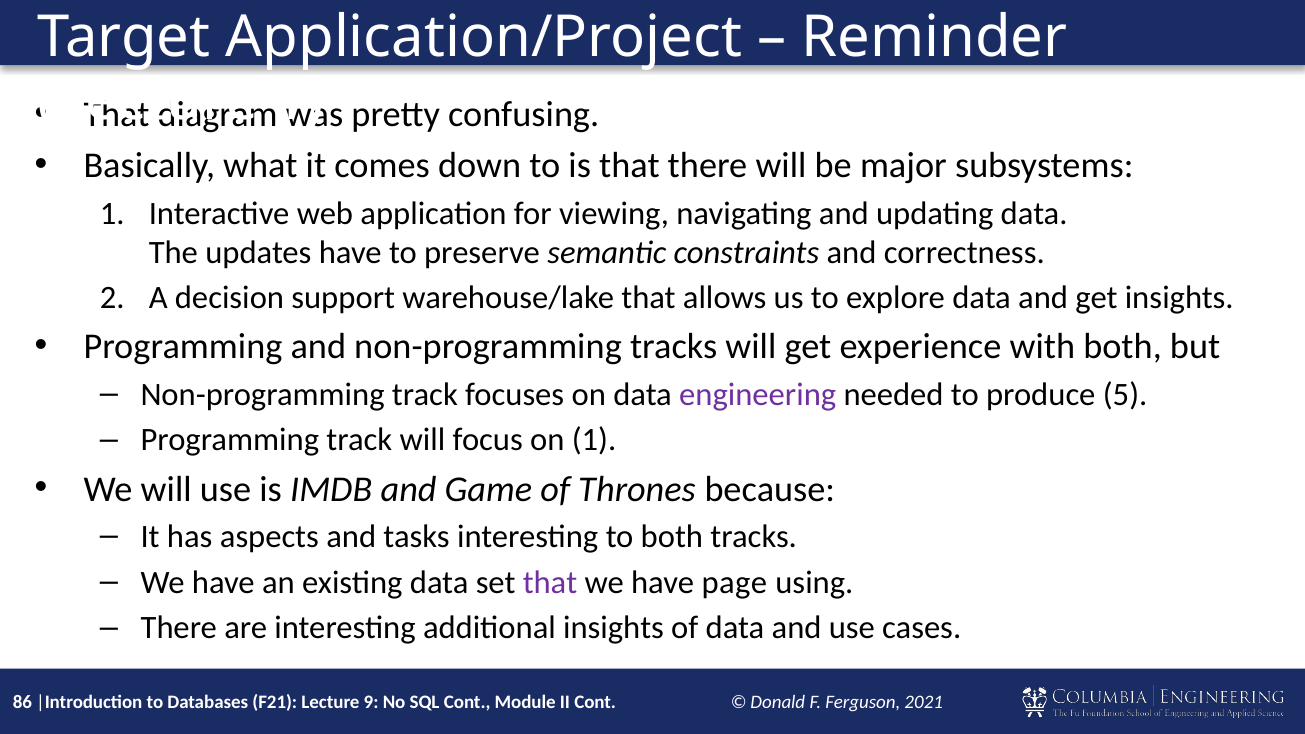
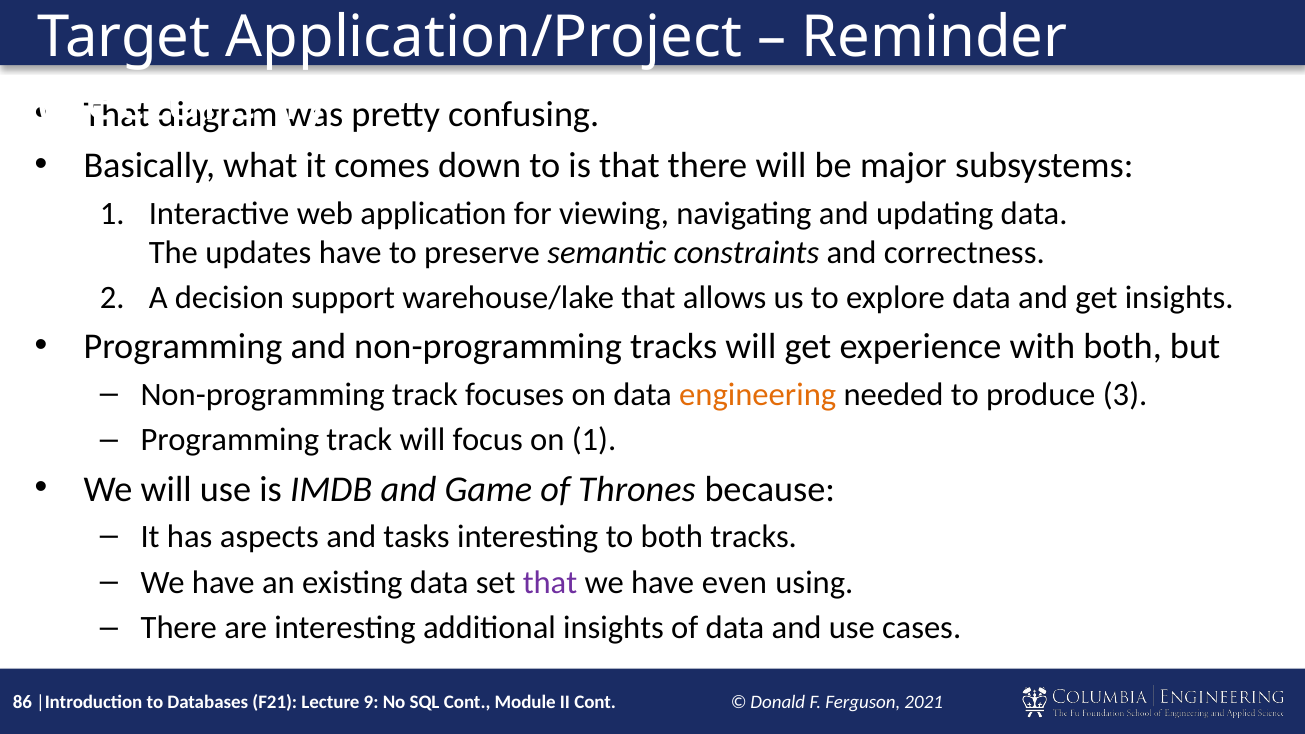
engineering colour: purple -> orange
5: 5 -> 3
page: page -> even
